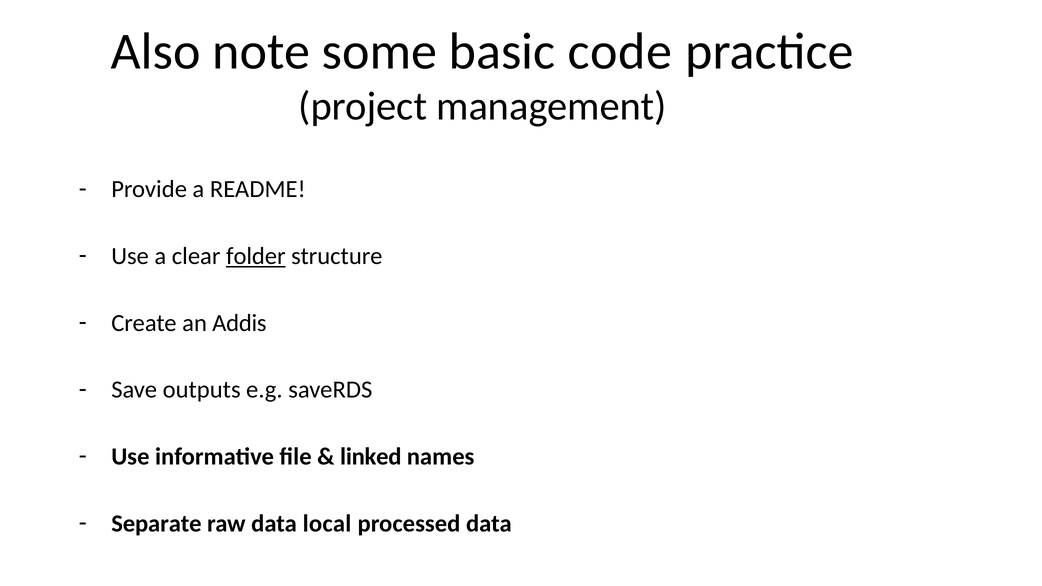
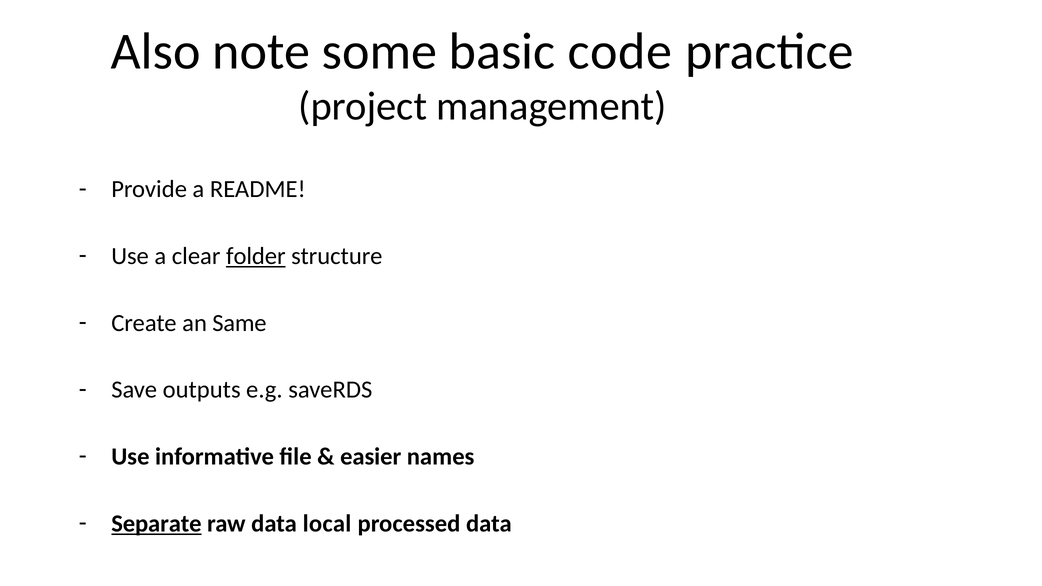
Addis: Addis -> Same
linked: linked -> easier
Separate underline: none -> present
